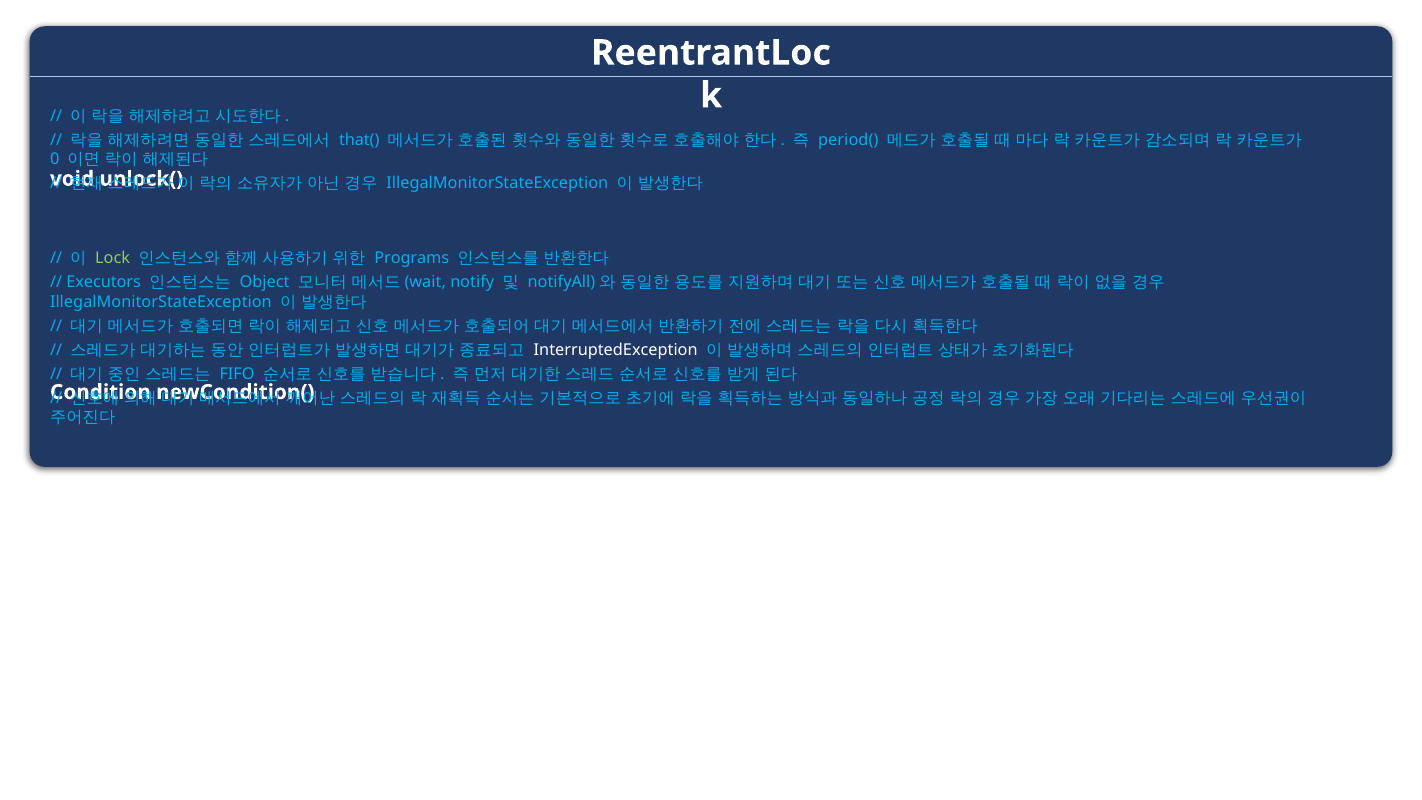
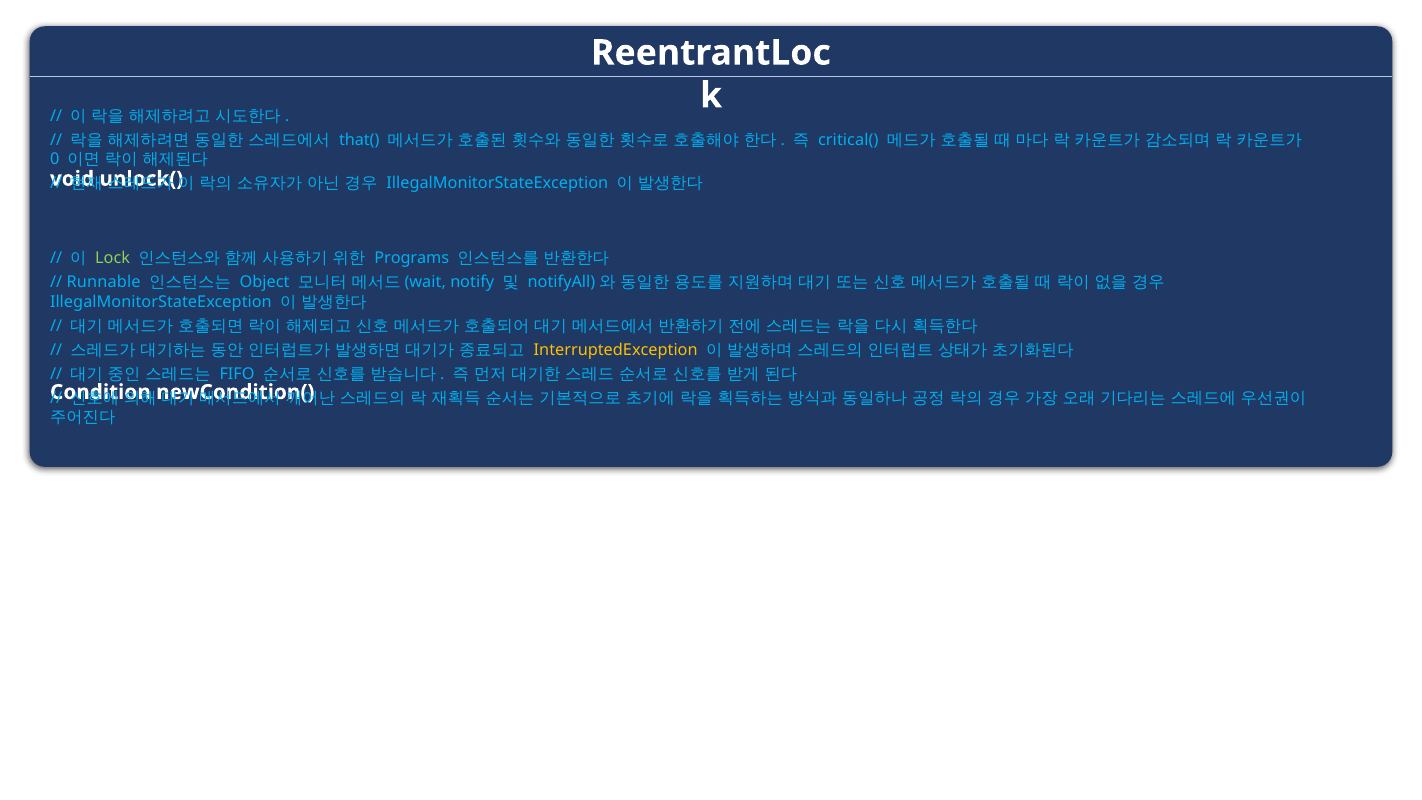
period(: period( -> critical(
Executors: Executors -> Runnable
InterruptedException colour: white -> yellow
